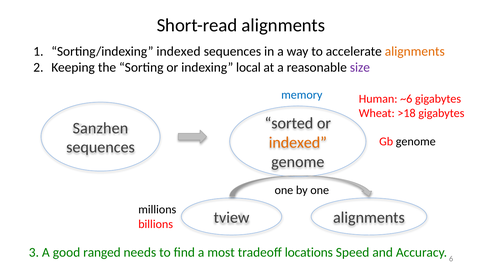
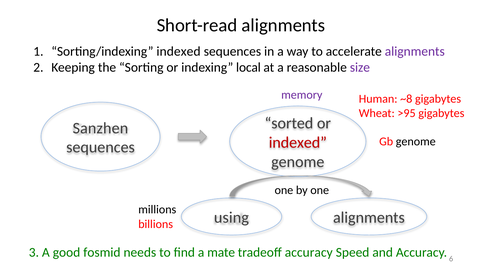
alignments at (415, 51) colour: orange -> purple
memory colour: blue -> purple
~6: ~6 -> ~8
>18: >18 -> >95
indexed at (298, 143) colour: orange -> red
tview: tview -> using
ranged: ranged -> fosmid
most: most -> mate
tradeoff locations: locations -> accuracy
